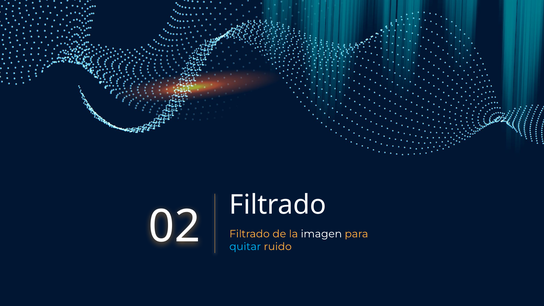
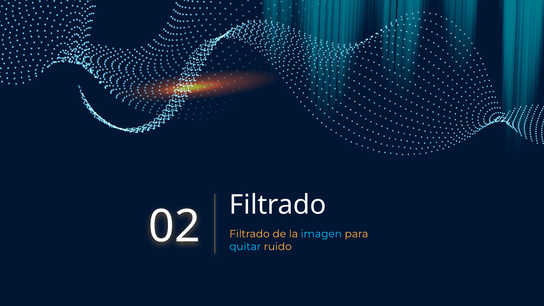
imagen colour: white -> light blue
